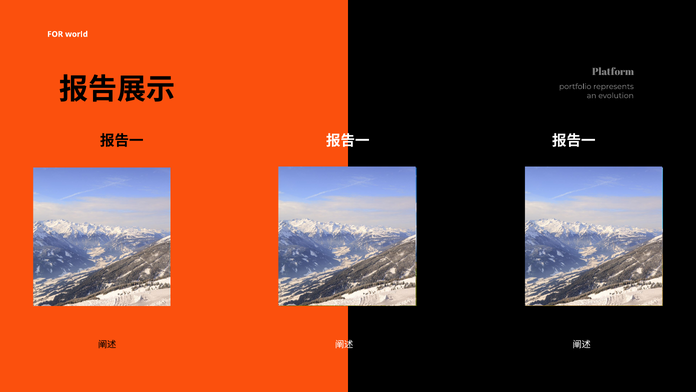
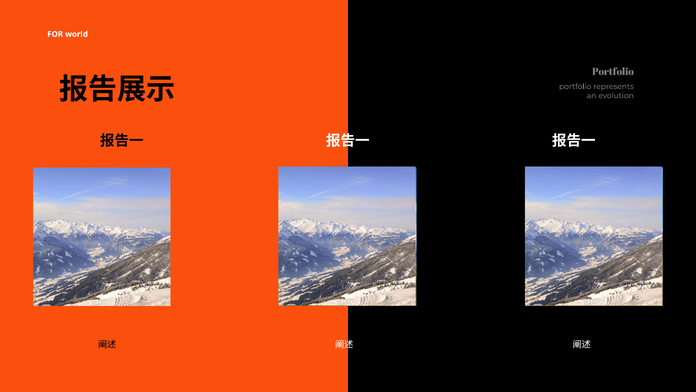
Platform at (613, 72): Platform -> Portfolio
